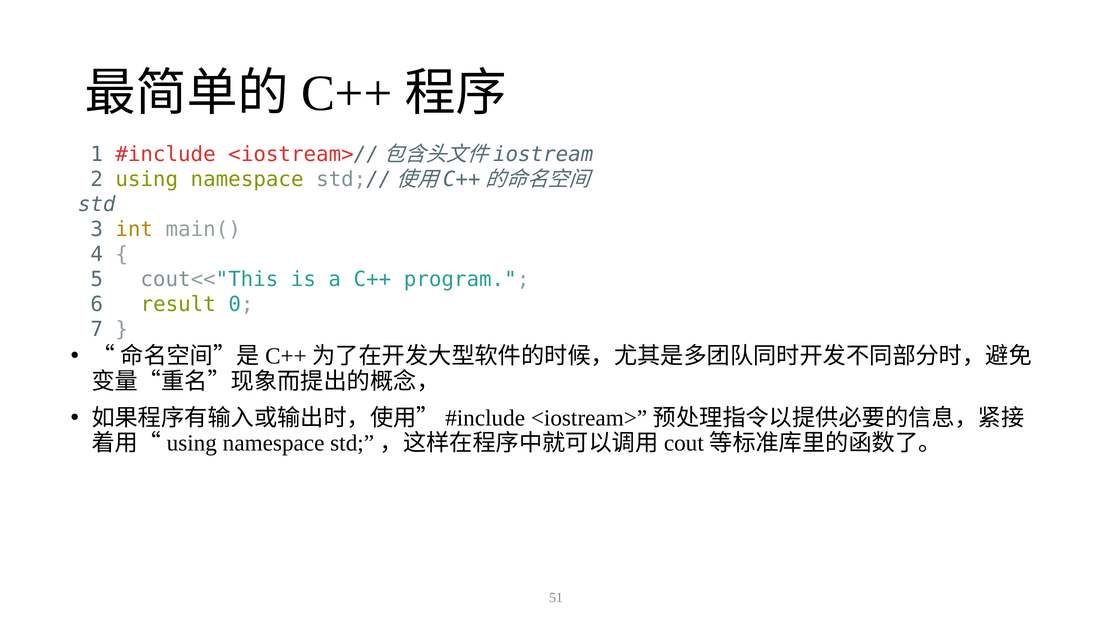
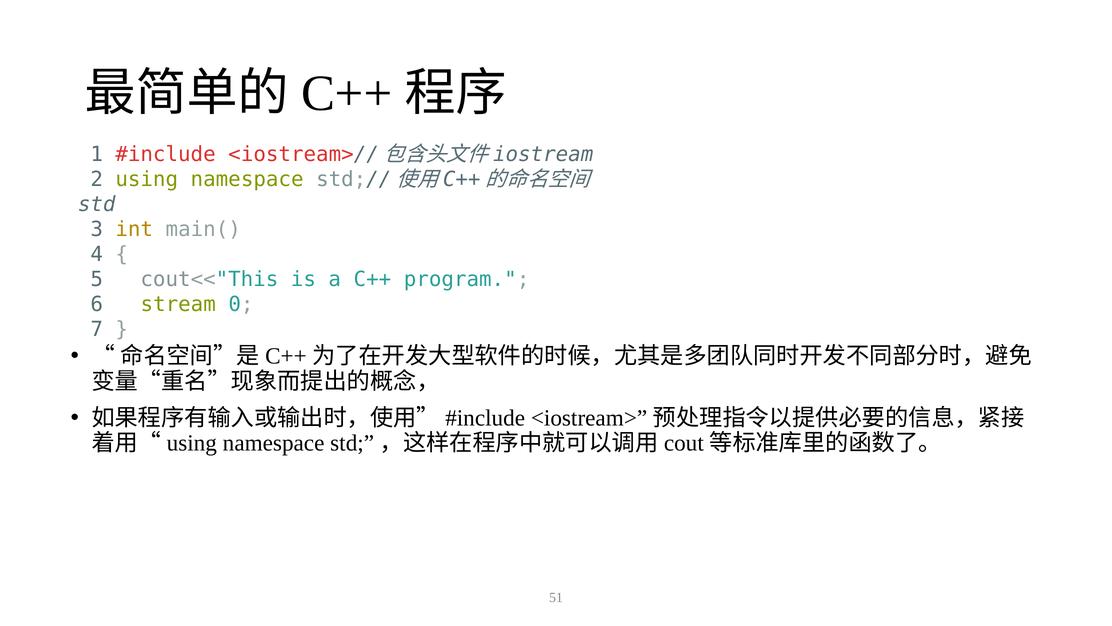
result: result -> stream
